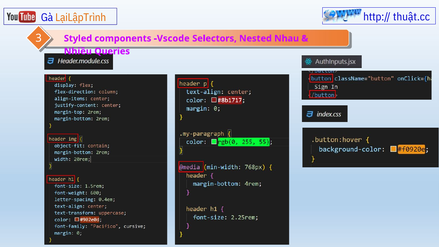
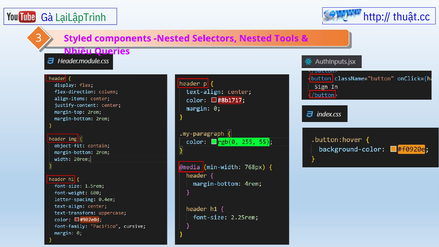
LạiLậpTrình colour: orange -> green
components Vscode: Vscode -> Nested
Nhau: Nhau -> Tools
